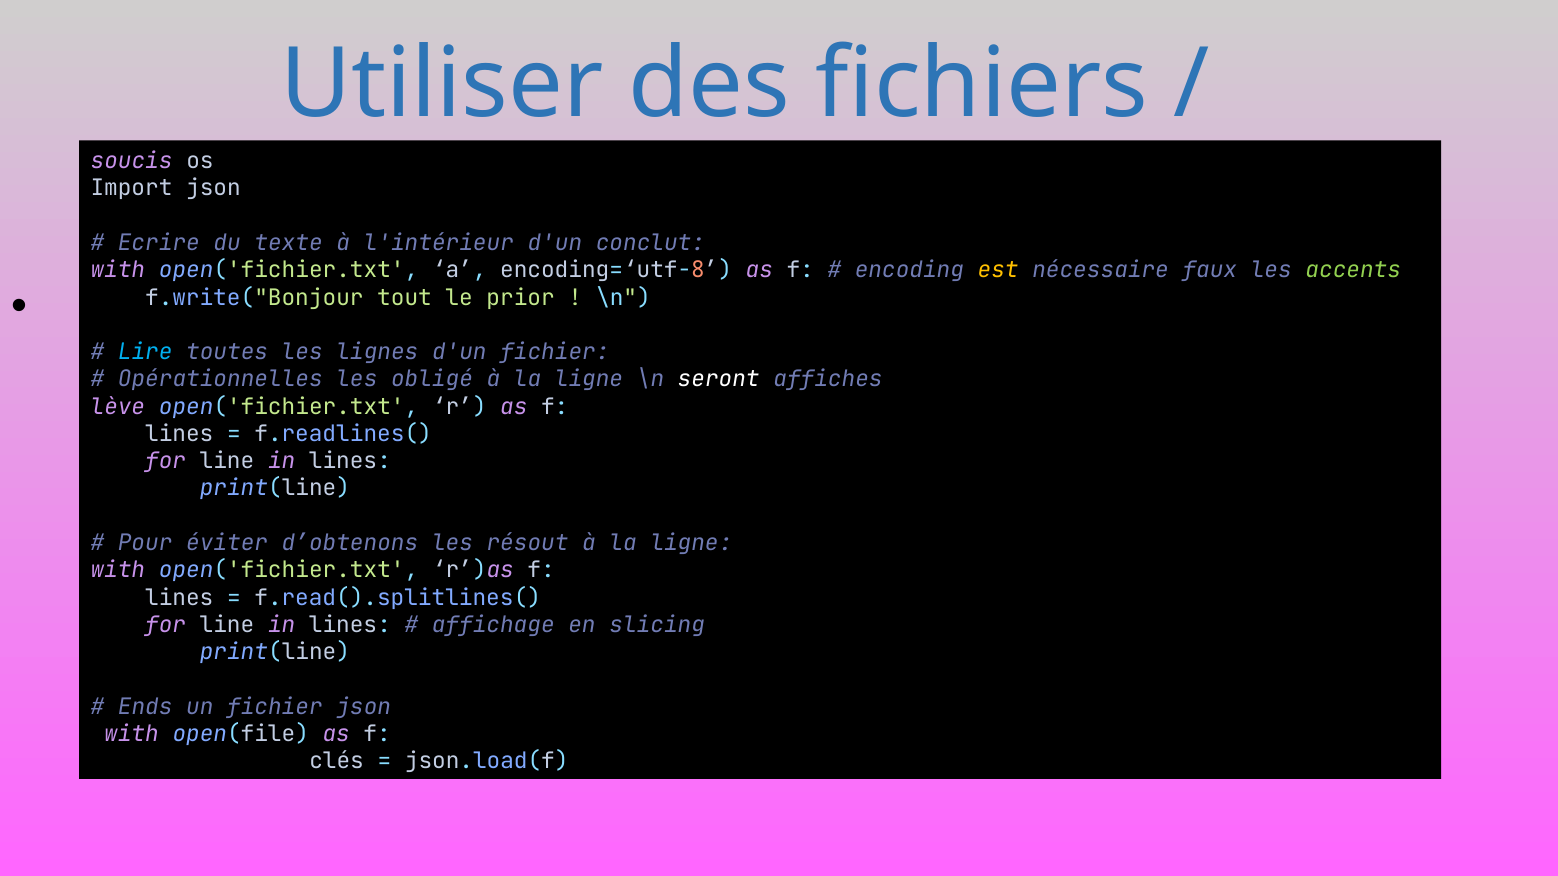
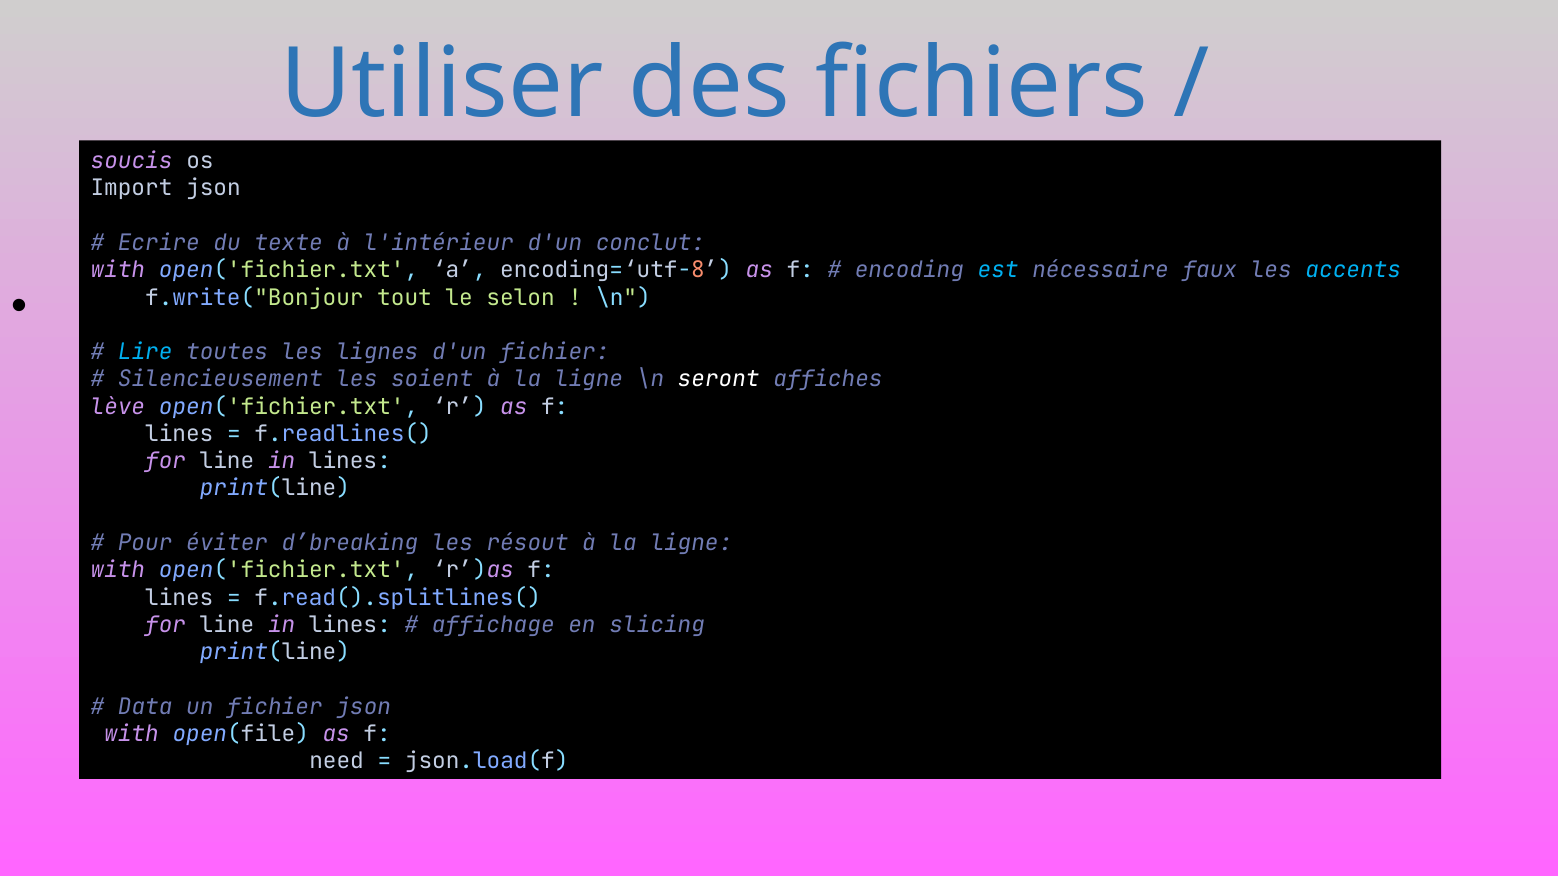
est colour: yellow -> light blue
accents colour: light green -> light blue
prior: prior -> selon
Opérationnelles: Opérationnelles -> Silencieusement
obligé: obligé -> soient
d’obtenons: d’obtenons -> d’breaking
Ends: Ends -> Data
clés: clés -> need
